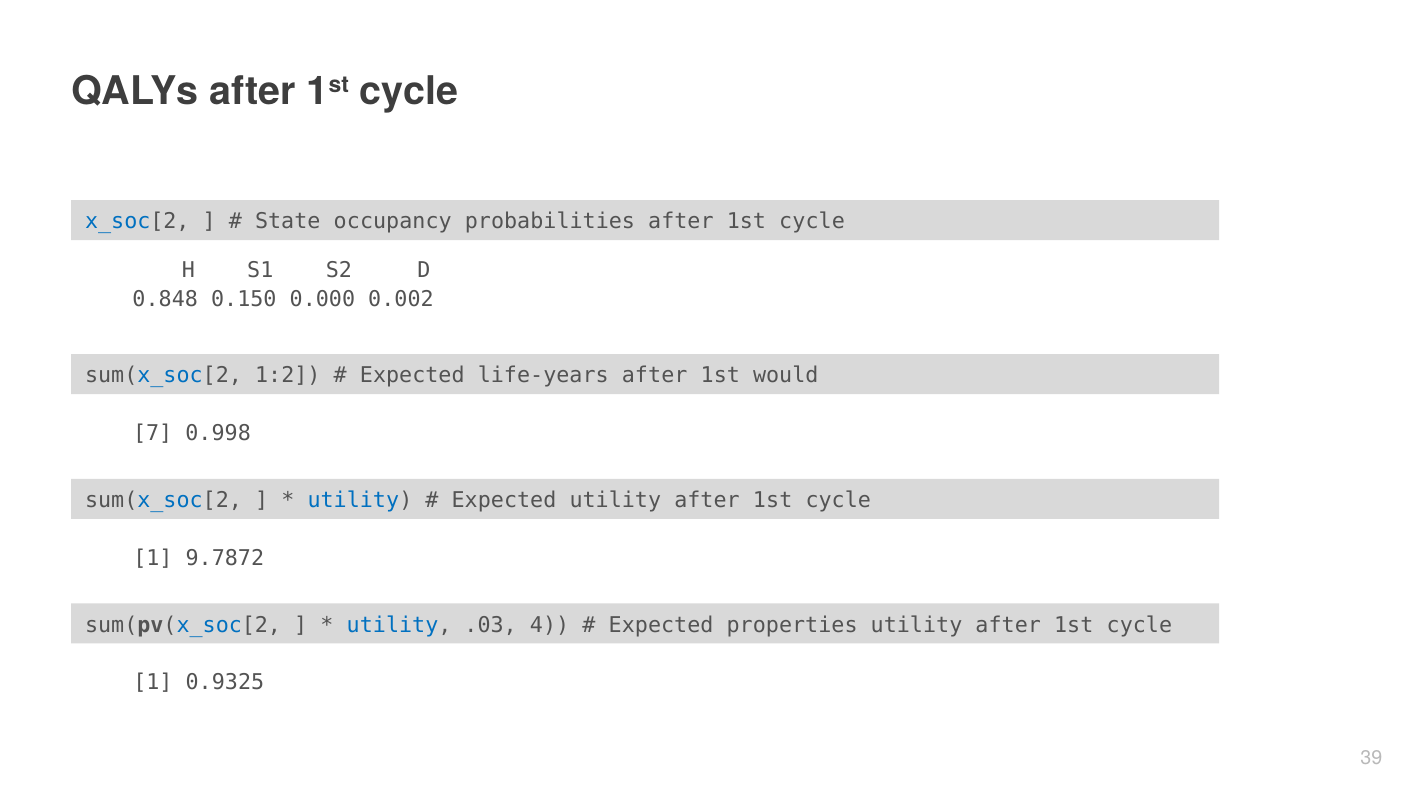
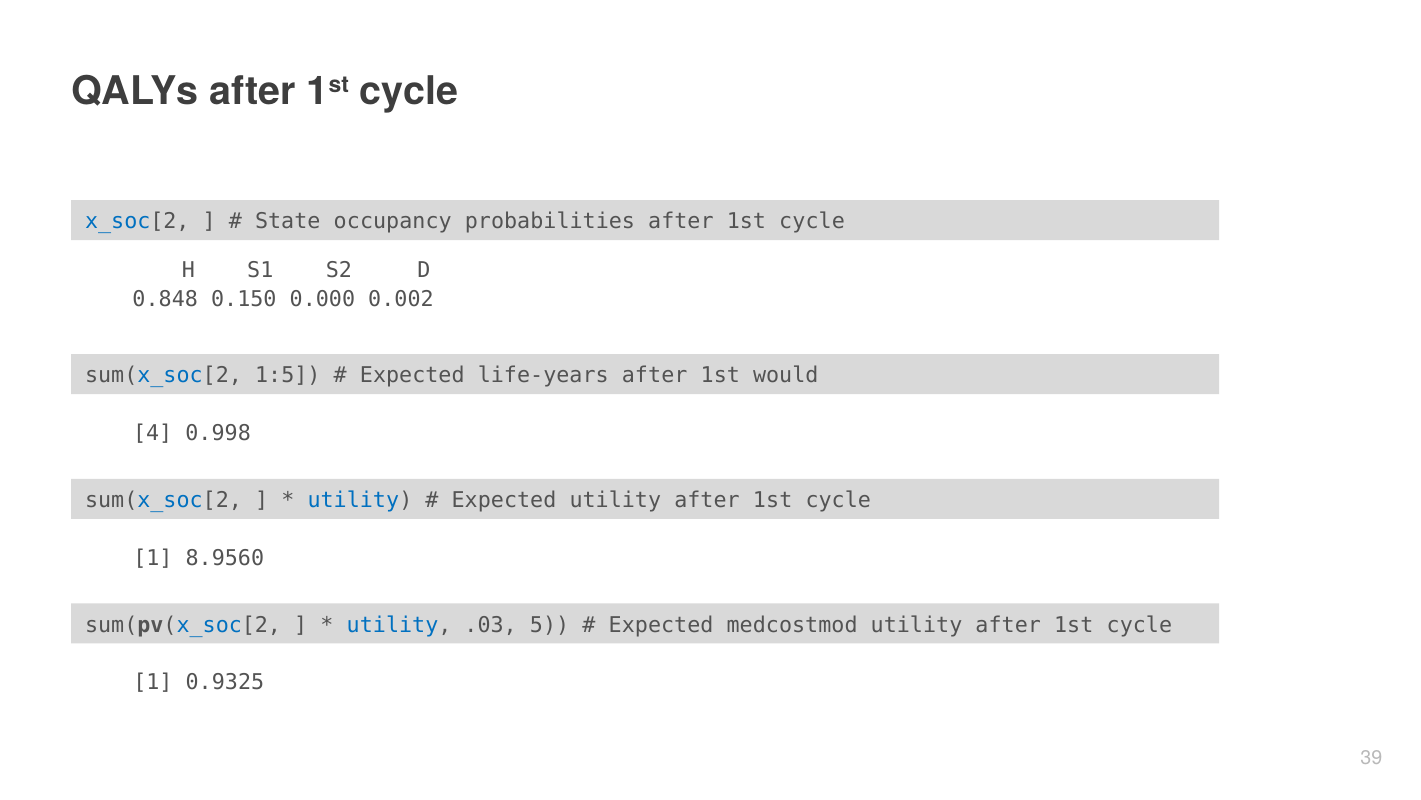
1:2: 1:2 -> 1:5
7: 7 -> 4
9.7872: 9.7872 -> 8.9560
4: 4 -> 5
properties: properties -> medcostmod
